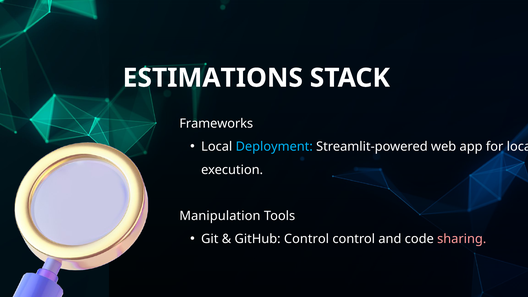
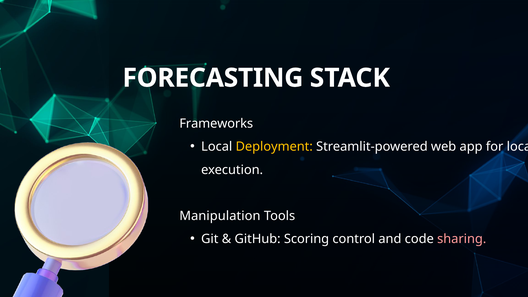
ESTIMATIONS: ESTIMATIONS -> FORECASTING
Deployment colour: light blue -> yellow
GitHub Control: Control -> Scoring
